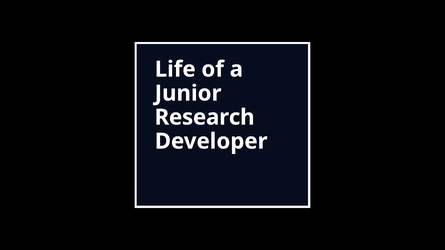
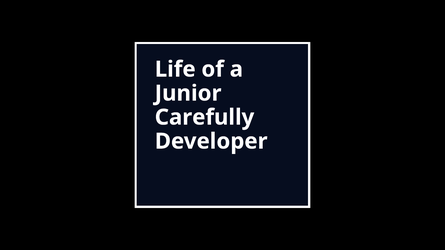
Research: Research -> Carefully
